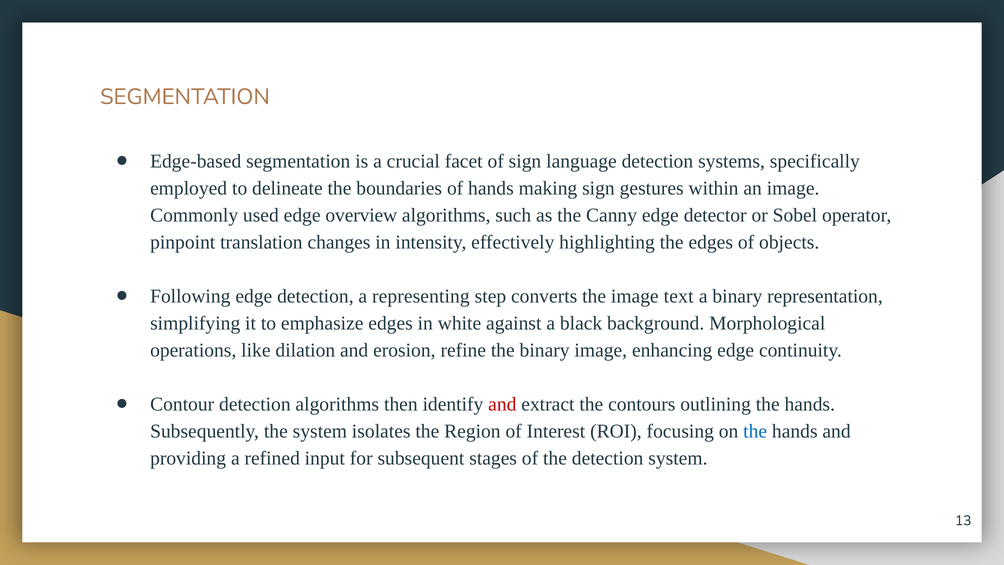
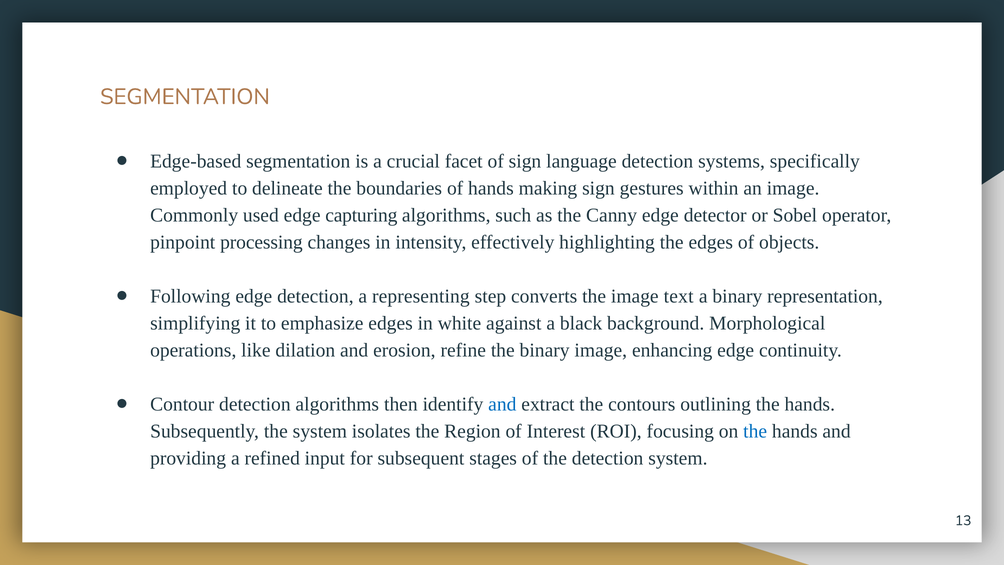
overview: overview -> capturing
translation: translation -> processing
and at (502, 404) colour: red -> blue
